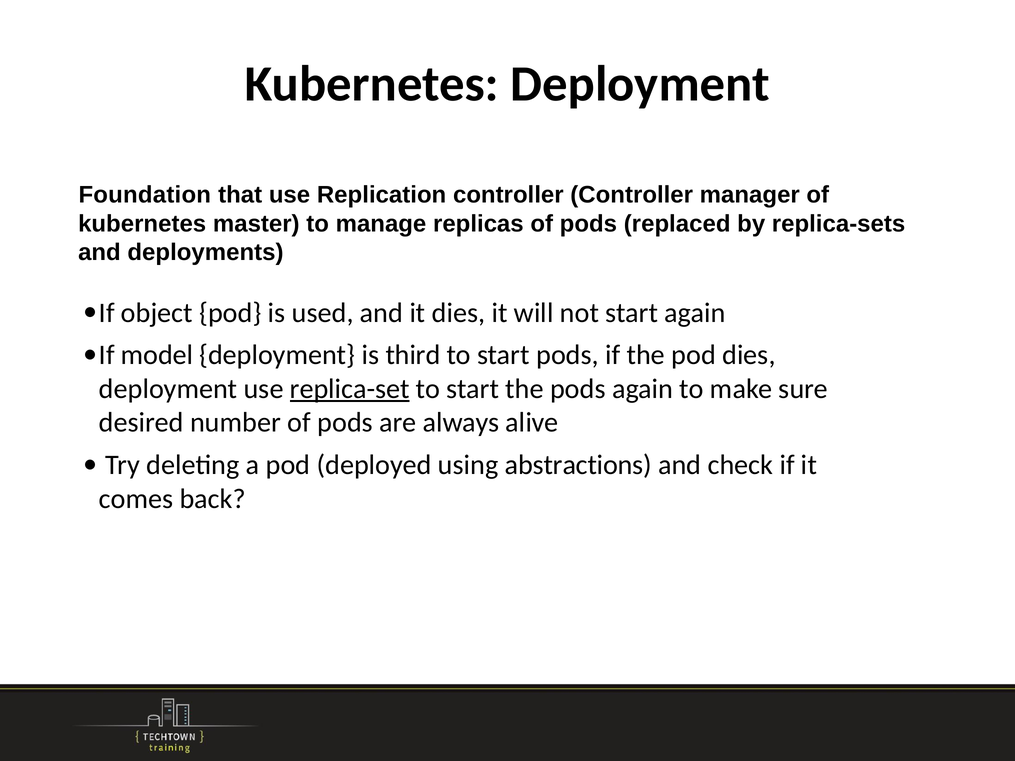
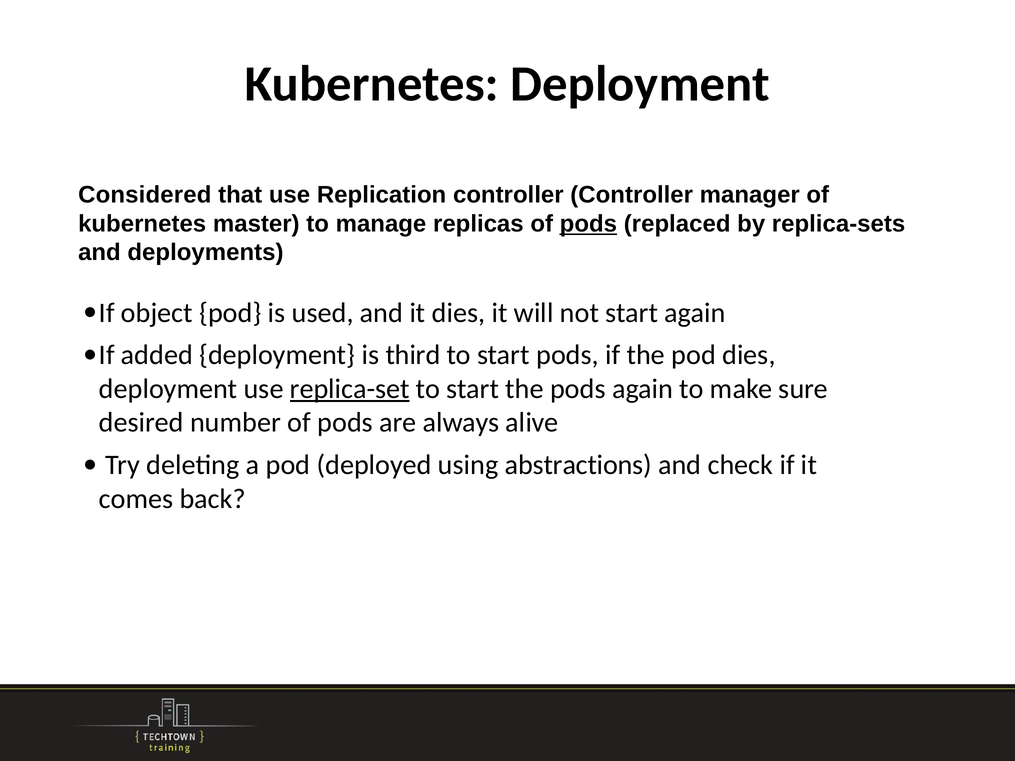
Foundation: Foundation -> Considered
pods at (588, 224) underline: none -> present
model: model -> added
